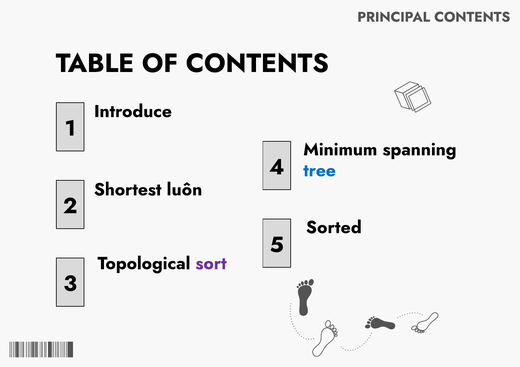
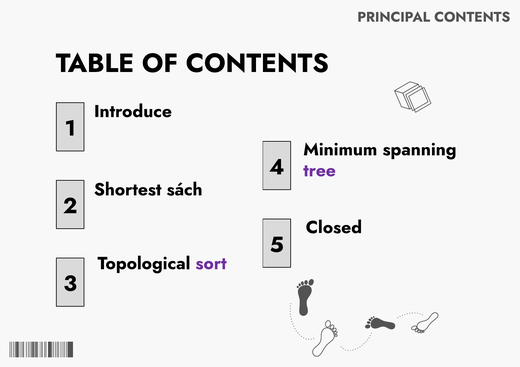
tree colour: blue -> purple
luôn: luôn -> sách
Sorted: Sorted -> Closed
